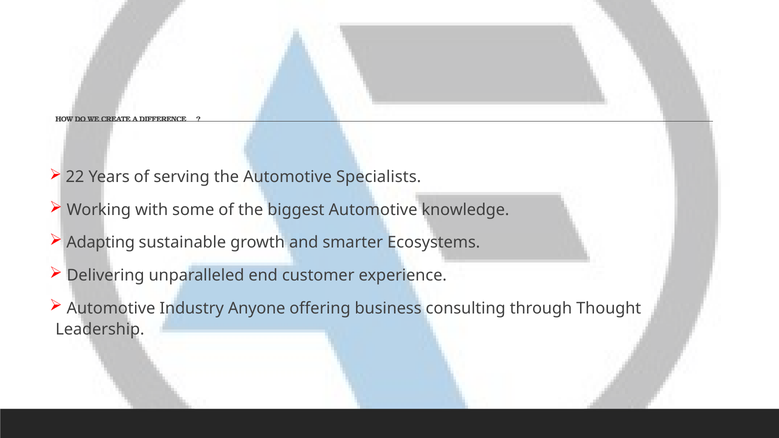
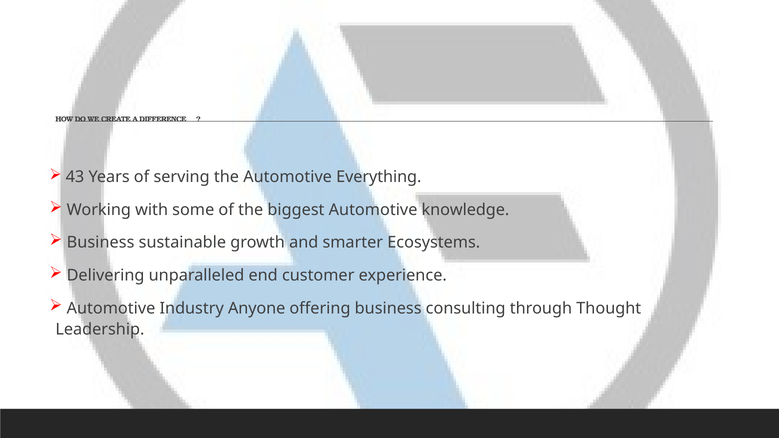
22: 22 -> 43
Specialists: Specialists -> Everything
Adapting at (101, 243): Adapting -> Business
